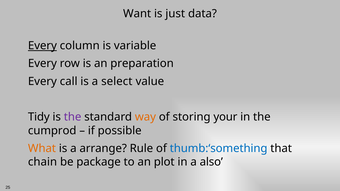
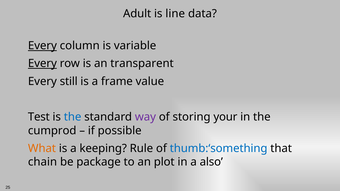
Want: Want -> Adult
just: just -> line
Every at (42, 64) underline: none -> present
preparation: preparation -> transparent
call: call -> still
select: select -> frame
Tidy: Tidy -> Test
the at (73, 117) colour: purple -> blue
way colour: orange -> purple
arrange: arrange -> keeping
